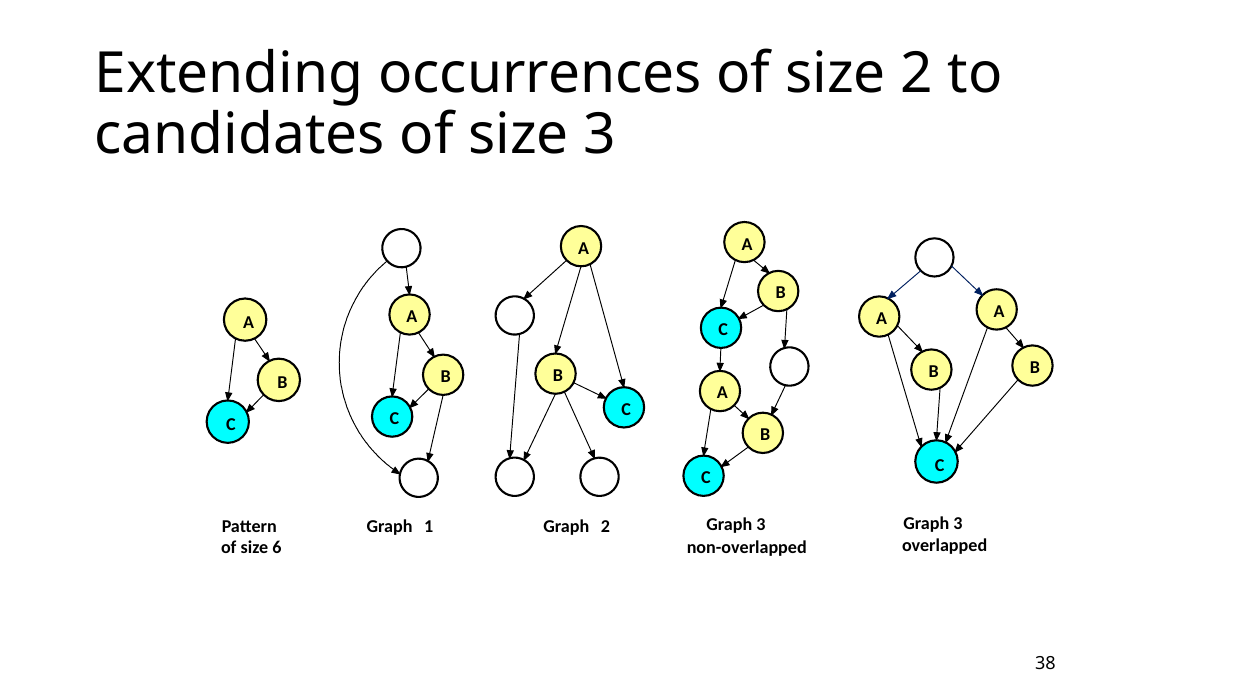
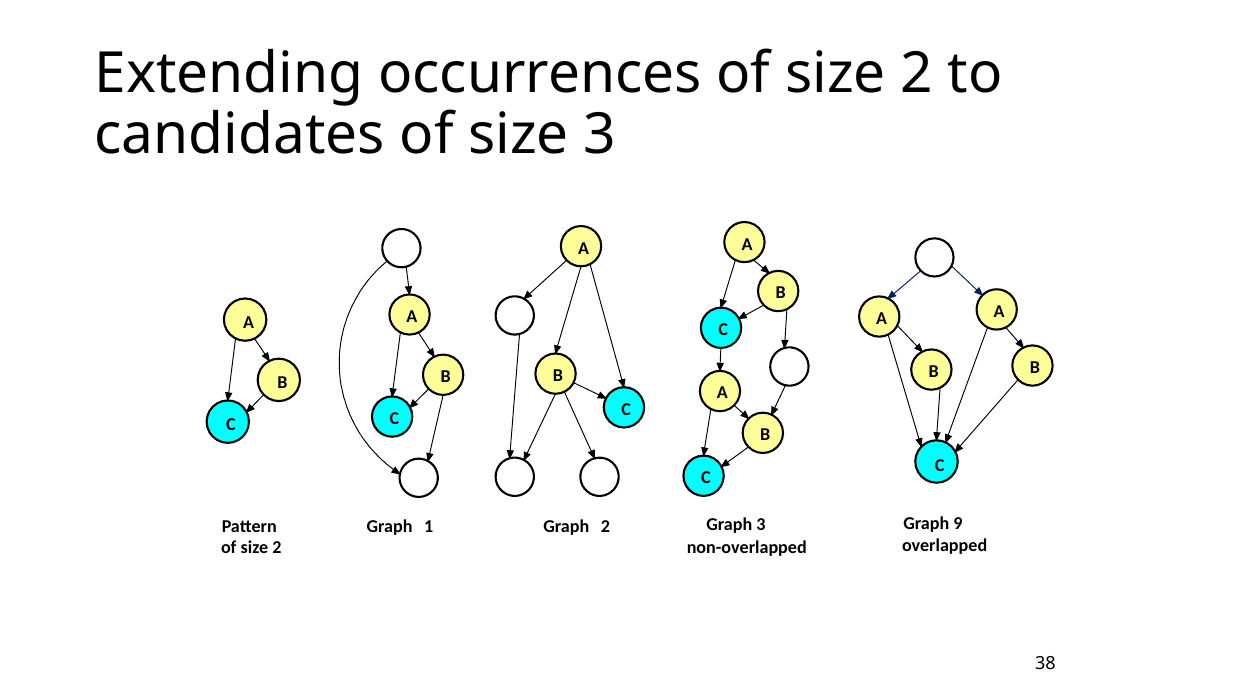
3 at (958, 524): 3 -> 9
6 at (277, 548): 6 -> 2
